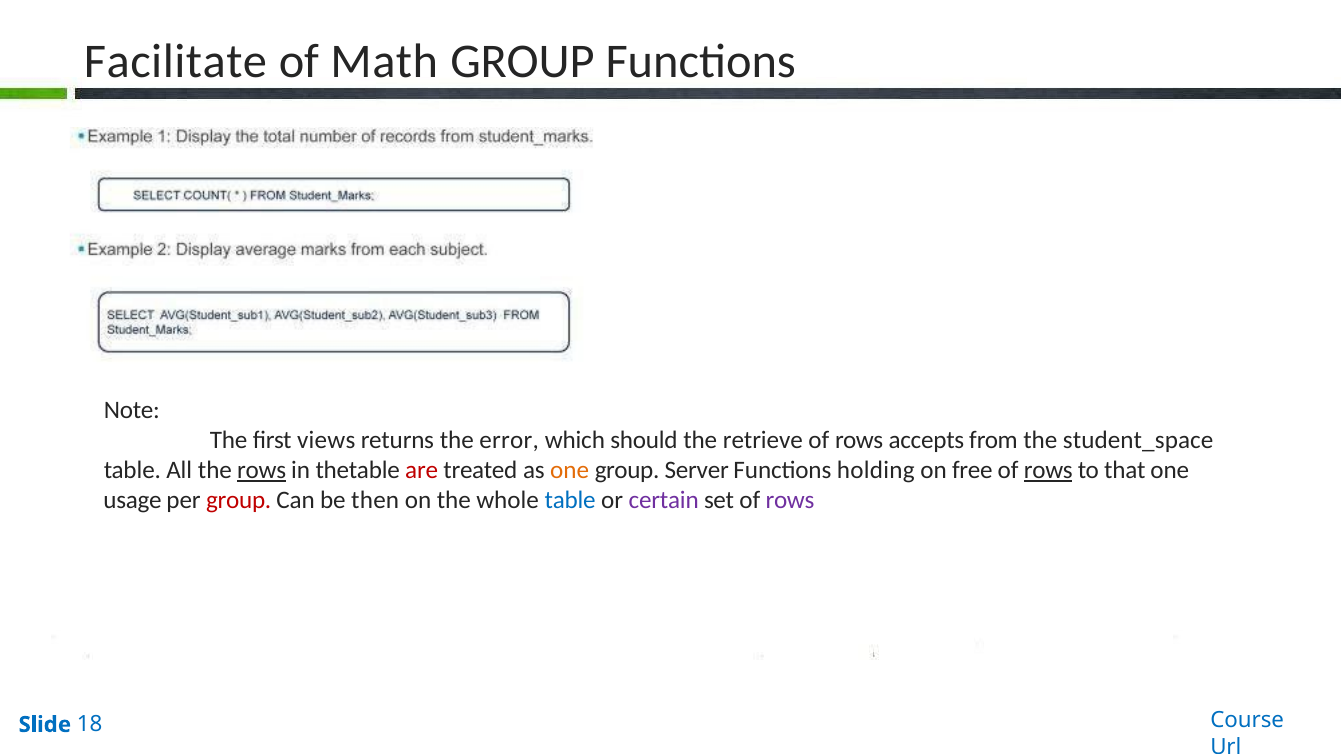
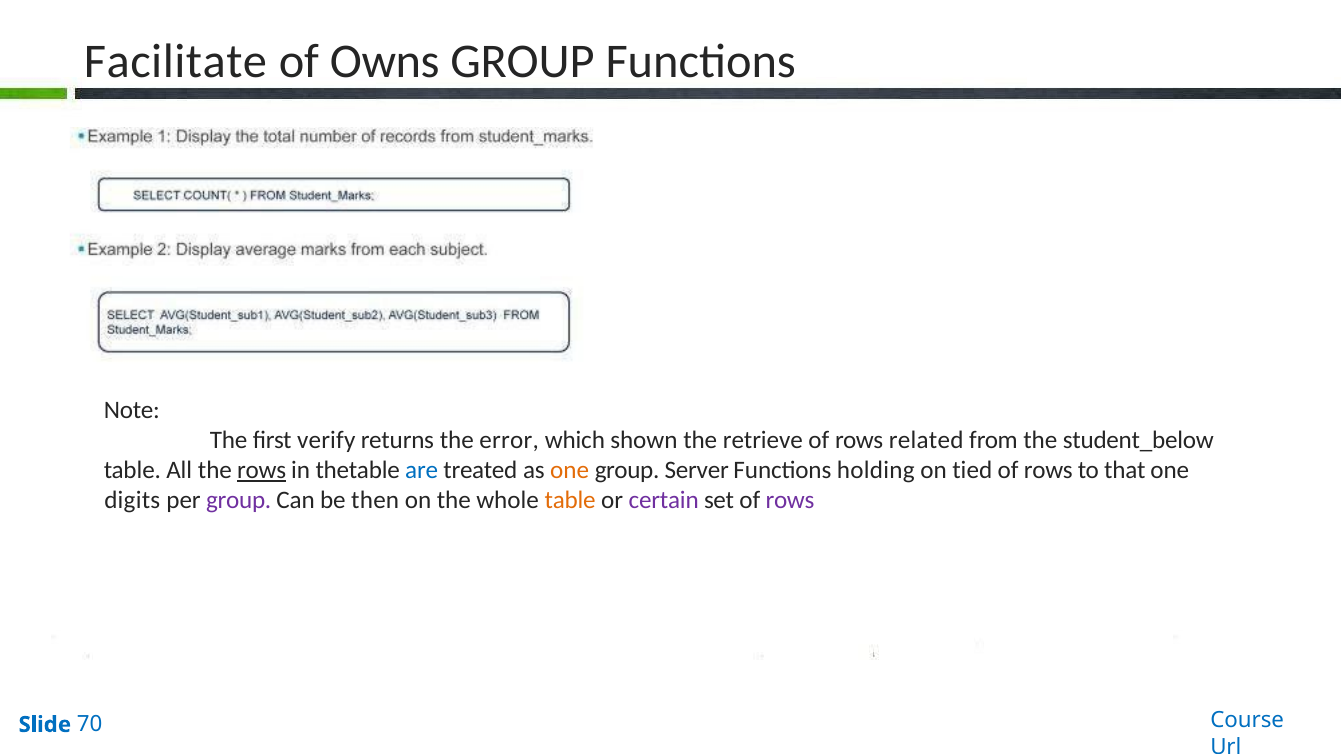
Math: Math -> Owns
views: views -> verify
should: should -> shown
accepts: accepts -> related
student_space: student_space -> student_below
are colour: red -> blue
free: free -> tied
rows at (1048, 471) underline: present -> none
usage: usage -> digits
group at (239, 501) colour: red -> purple
table at (570, 501) colour: blue -> orange
18: 18 -> 70
